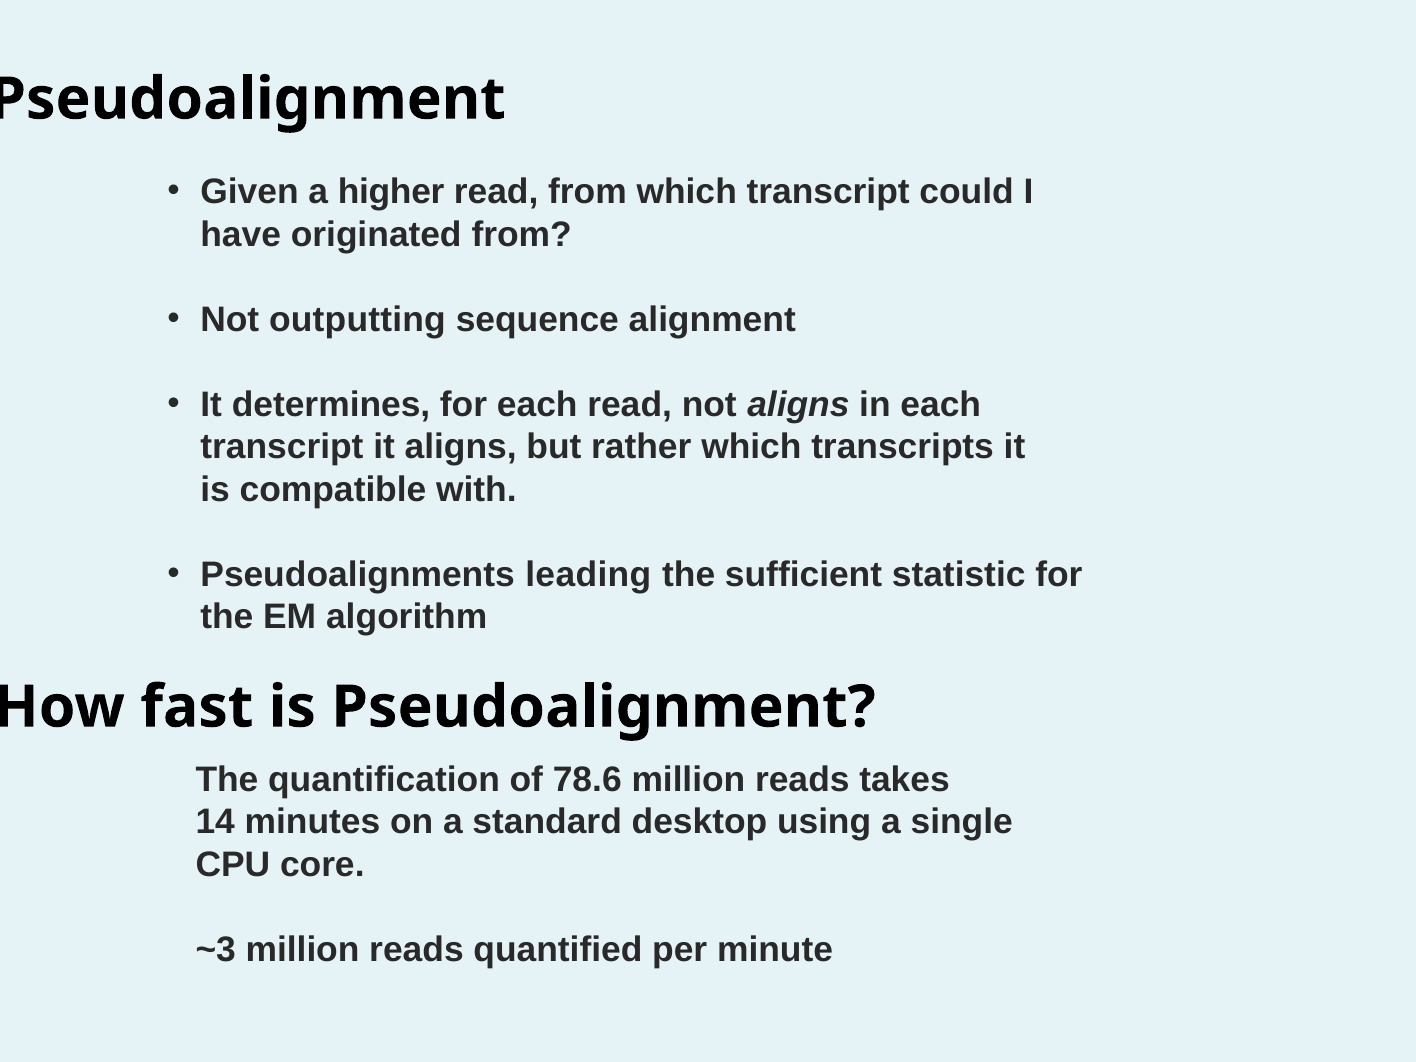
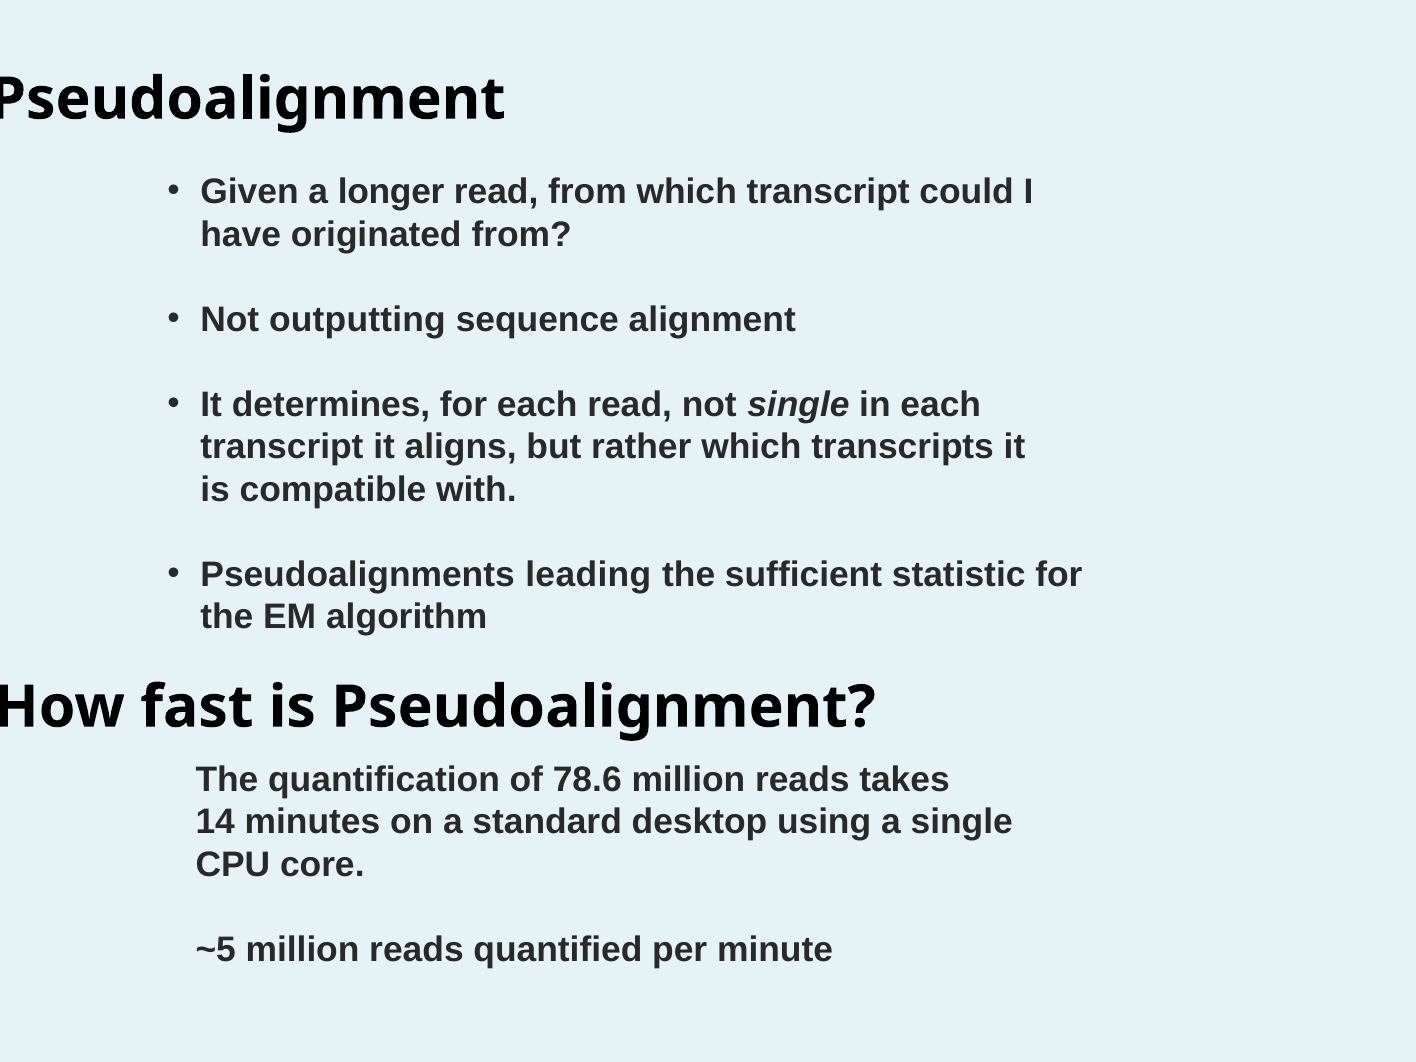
higher: higher -> longer
not aligns: aligns -> single
~3: ~3 -> ~5
